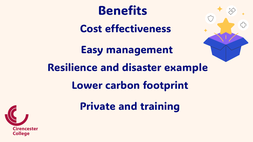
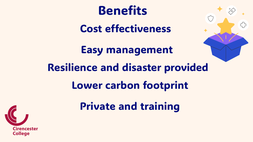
example: example -> provided
